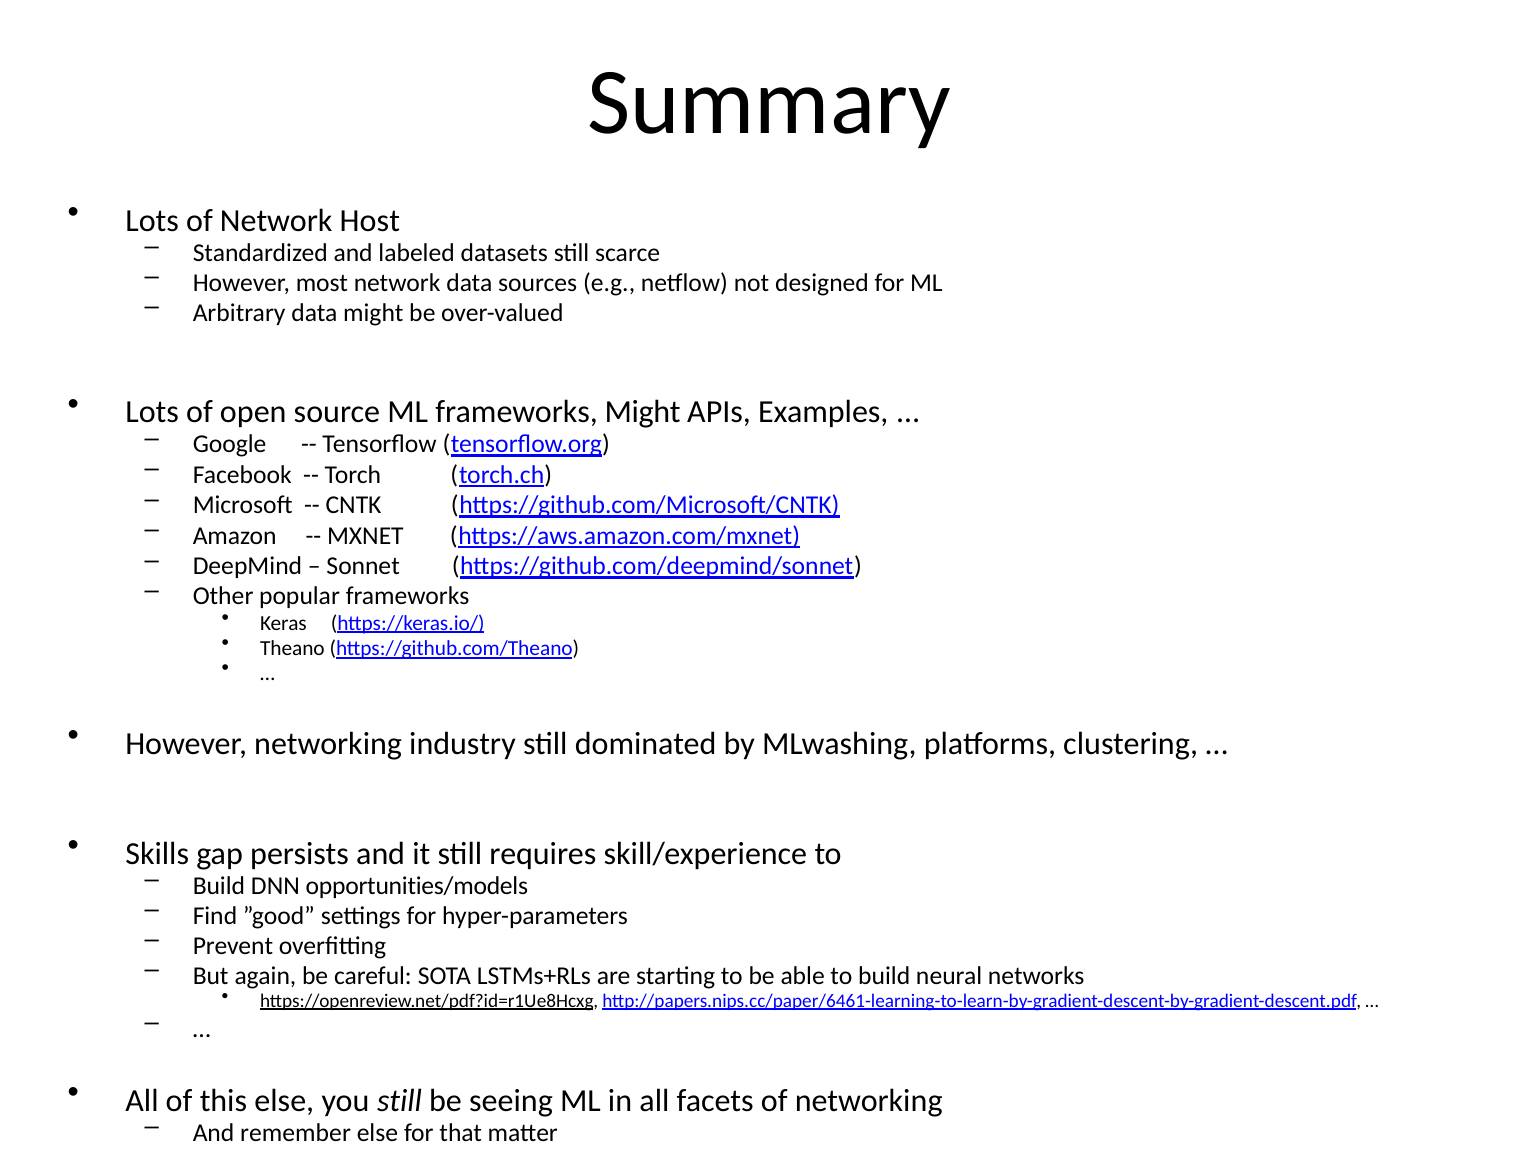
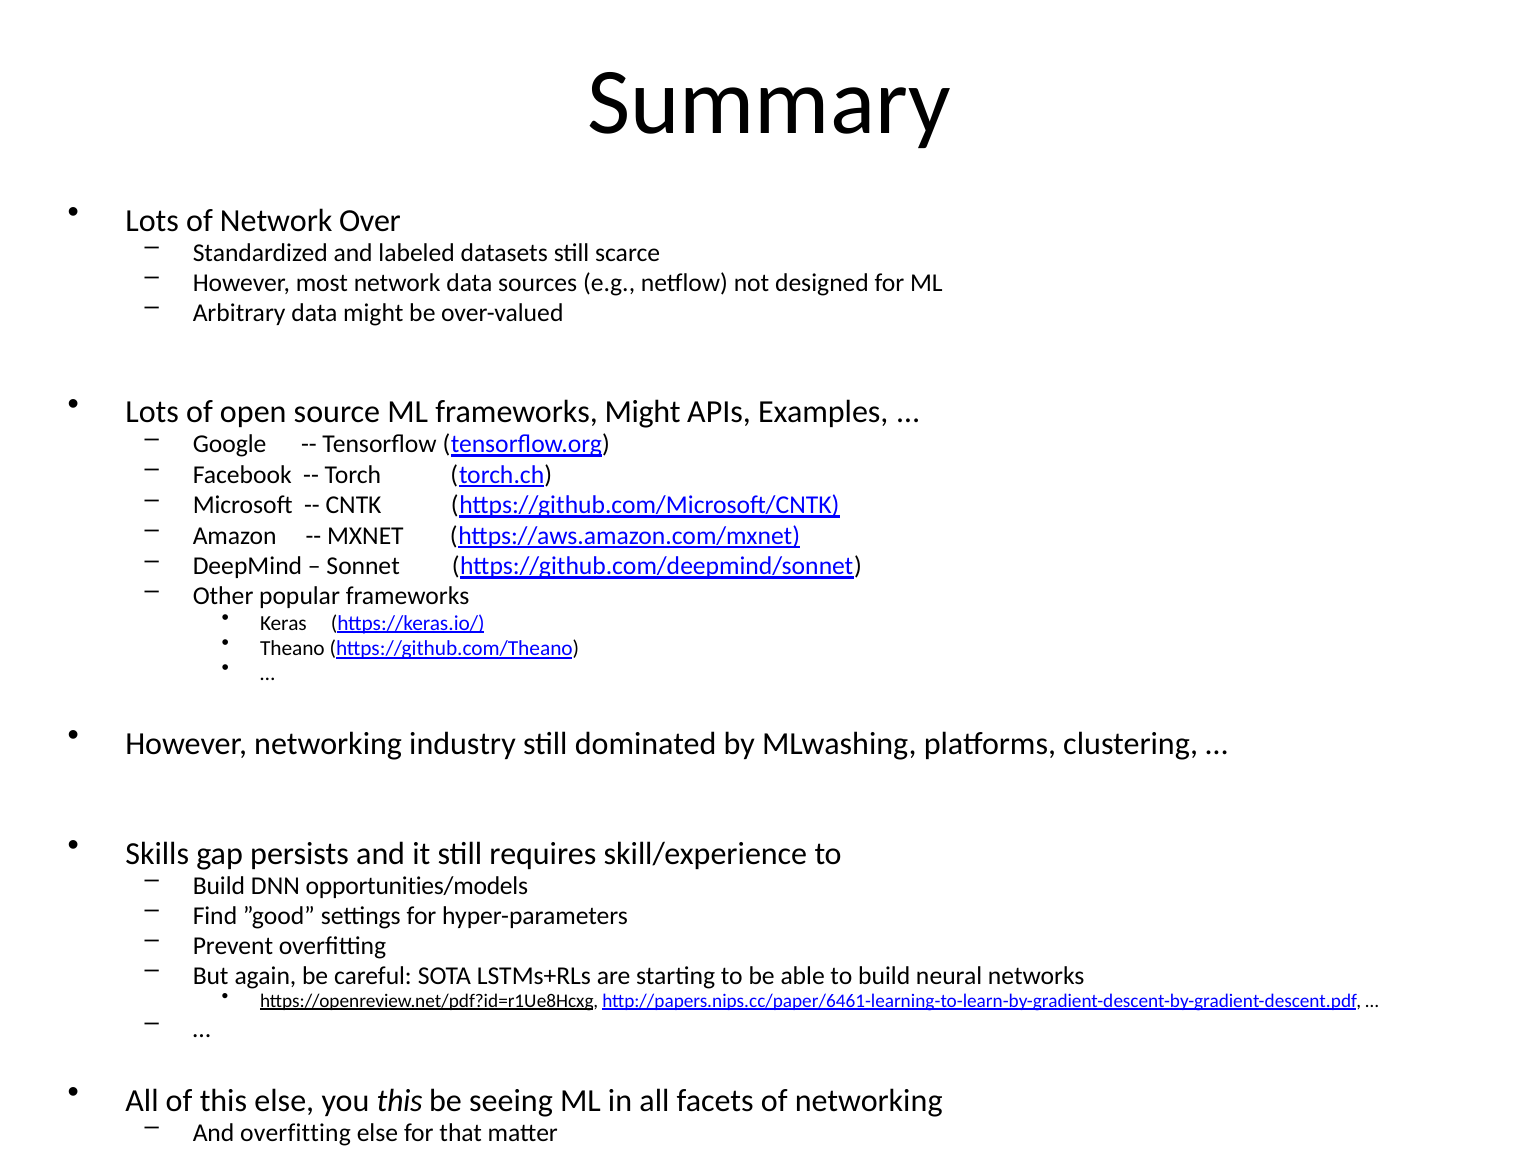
Host: Host -> Over
you still: still -> this
And remember: remember -> overfitting
